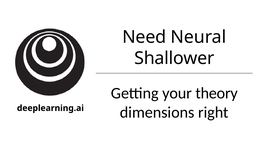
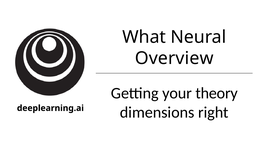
Need: Need -> What
Shallower: Shallower -> Overview
